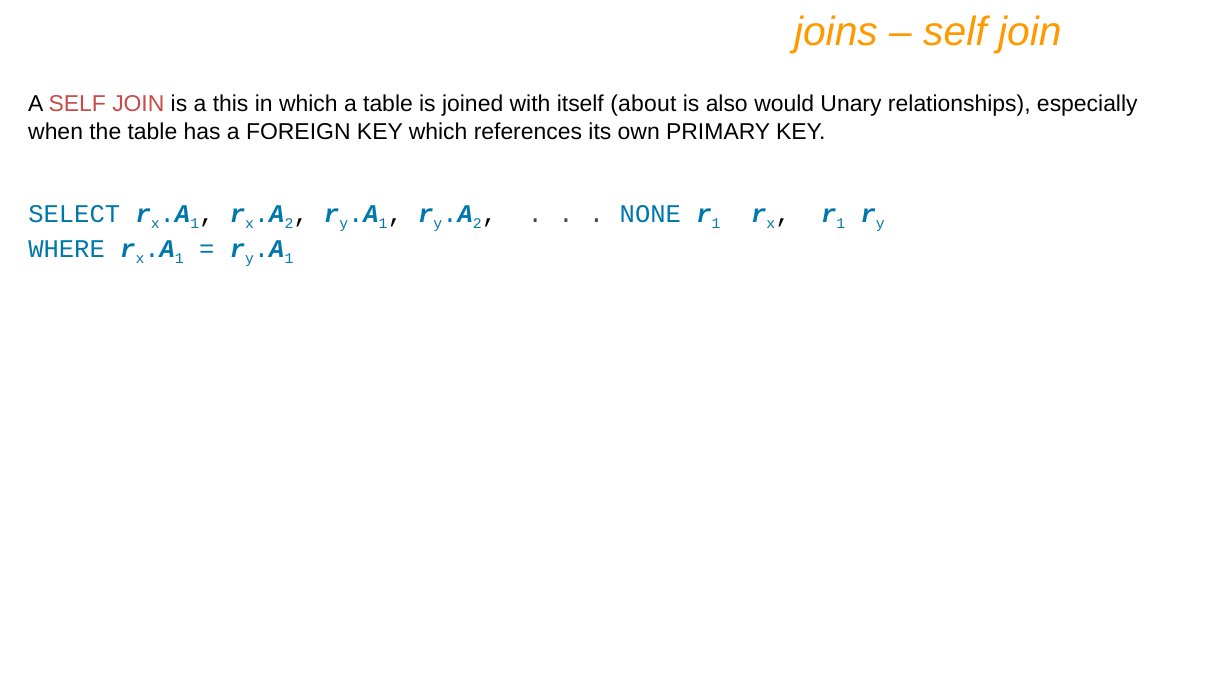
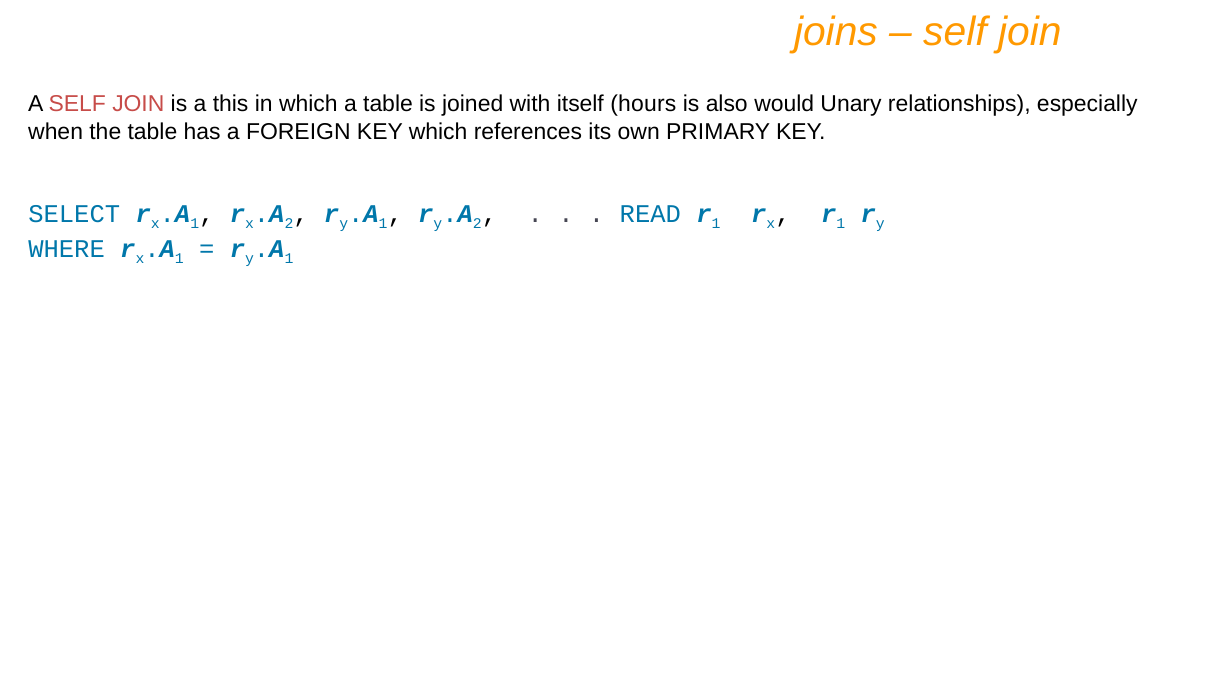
about: about -> hours
NONE: NONE -> READ
